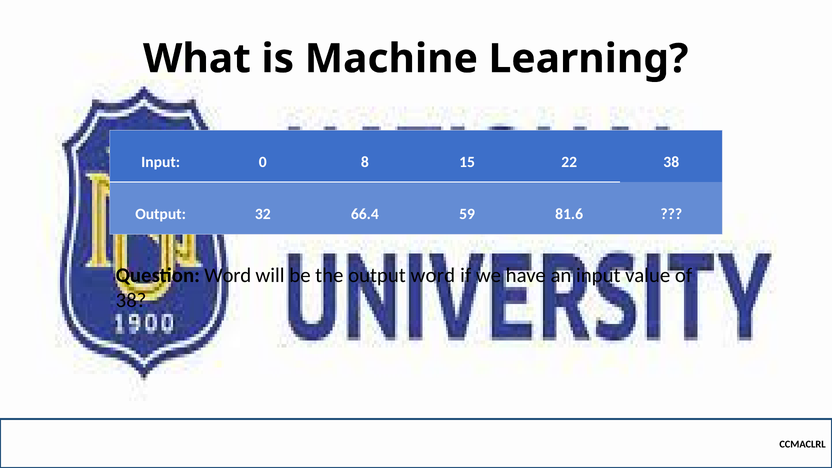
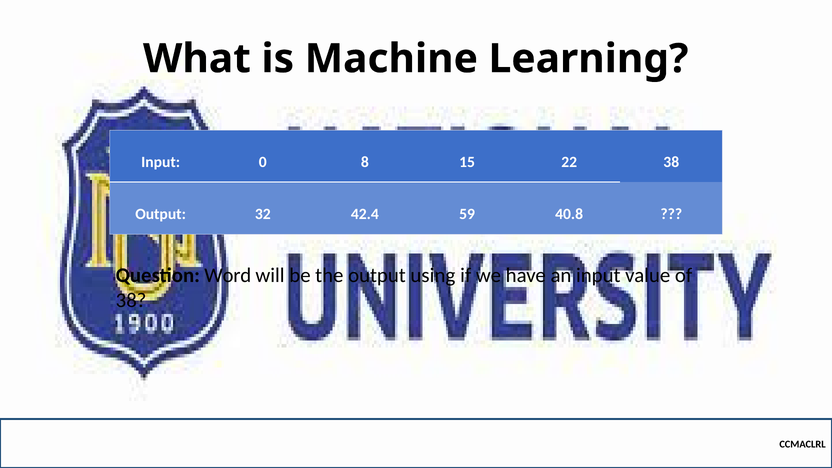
66.4: 66.4 -> 42.4
81.6: 81.6 -> 40.8
output word: word -> using
